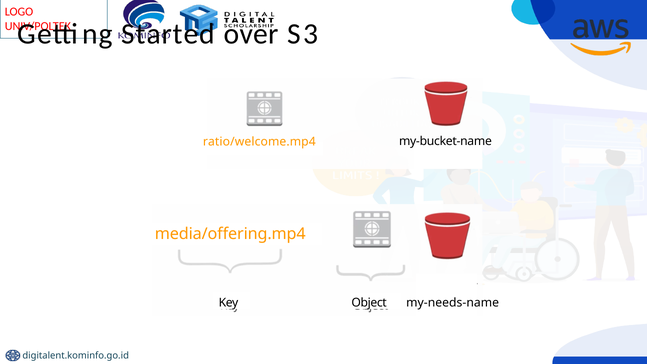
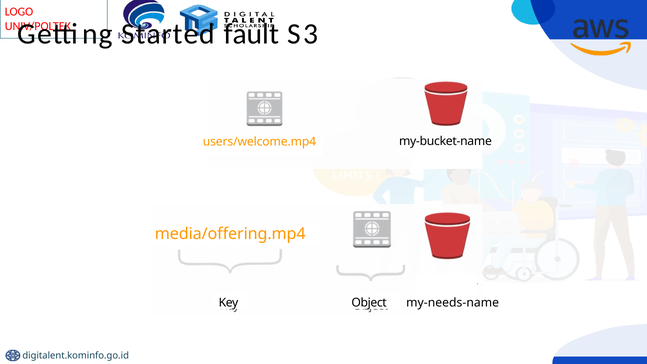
over: over -> fault
ratio/welcome.mp4: ratio/welcome.mp4 -> users/welcome.mp4
